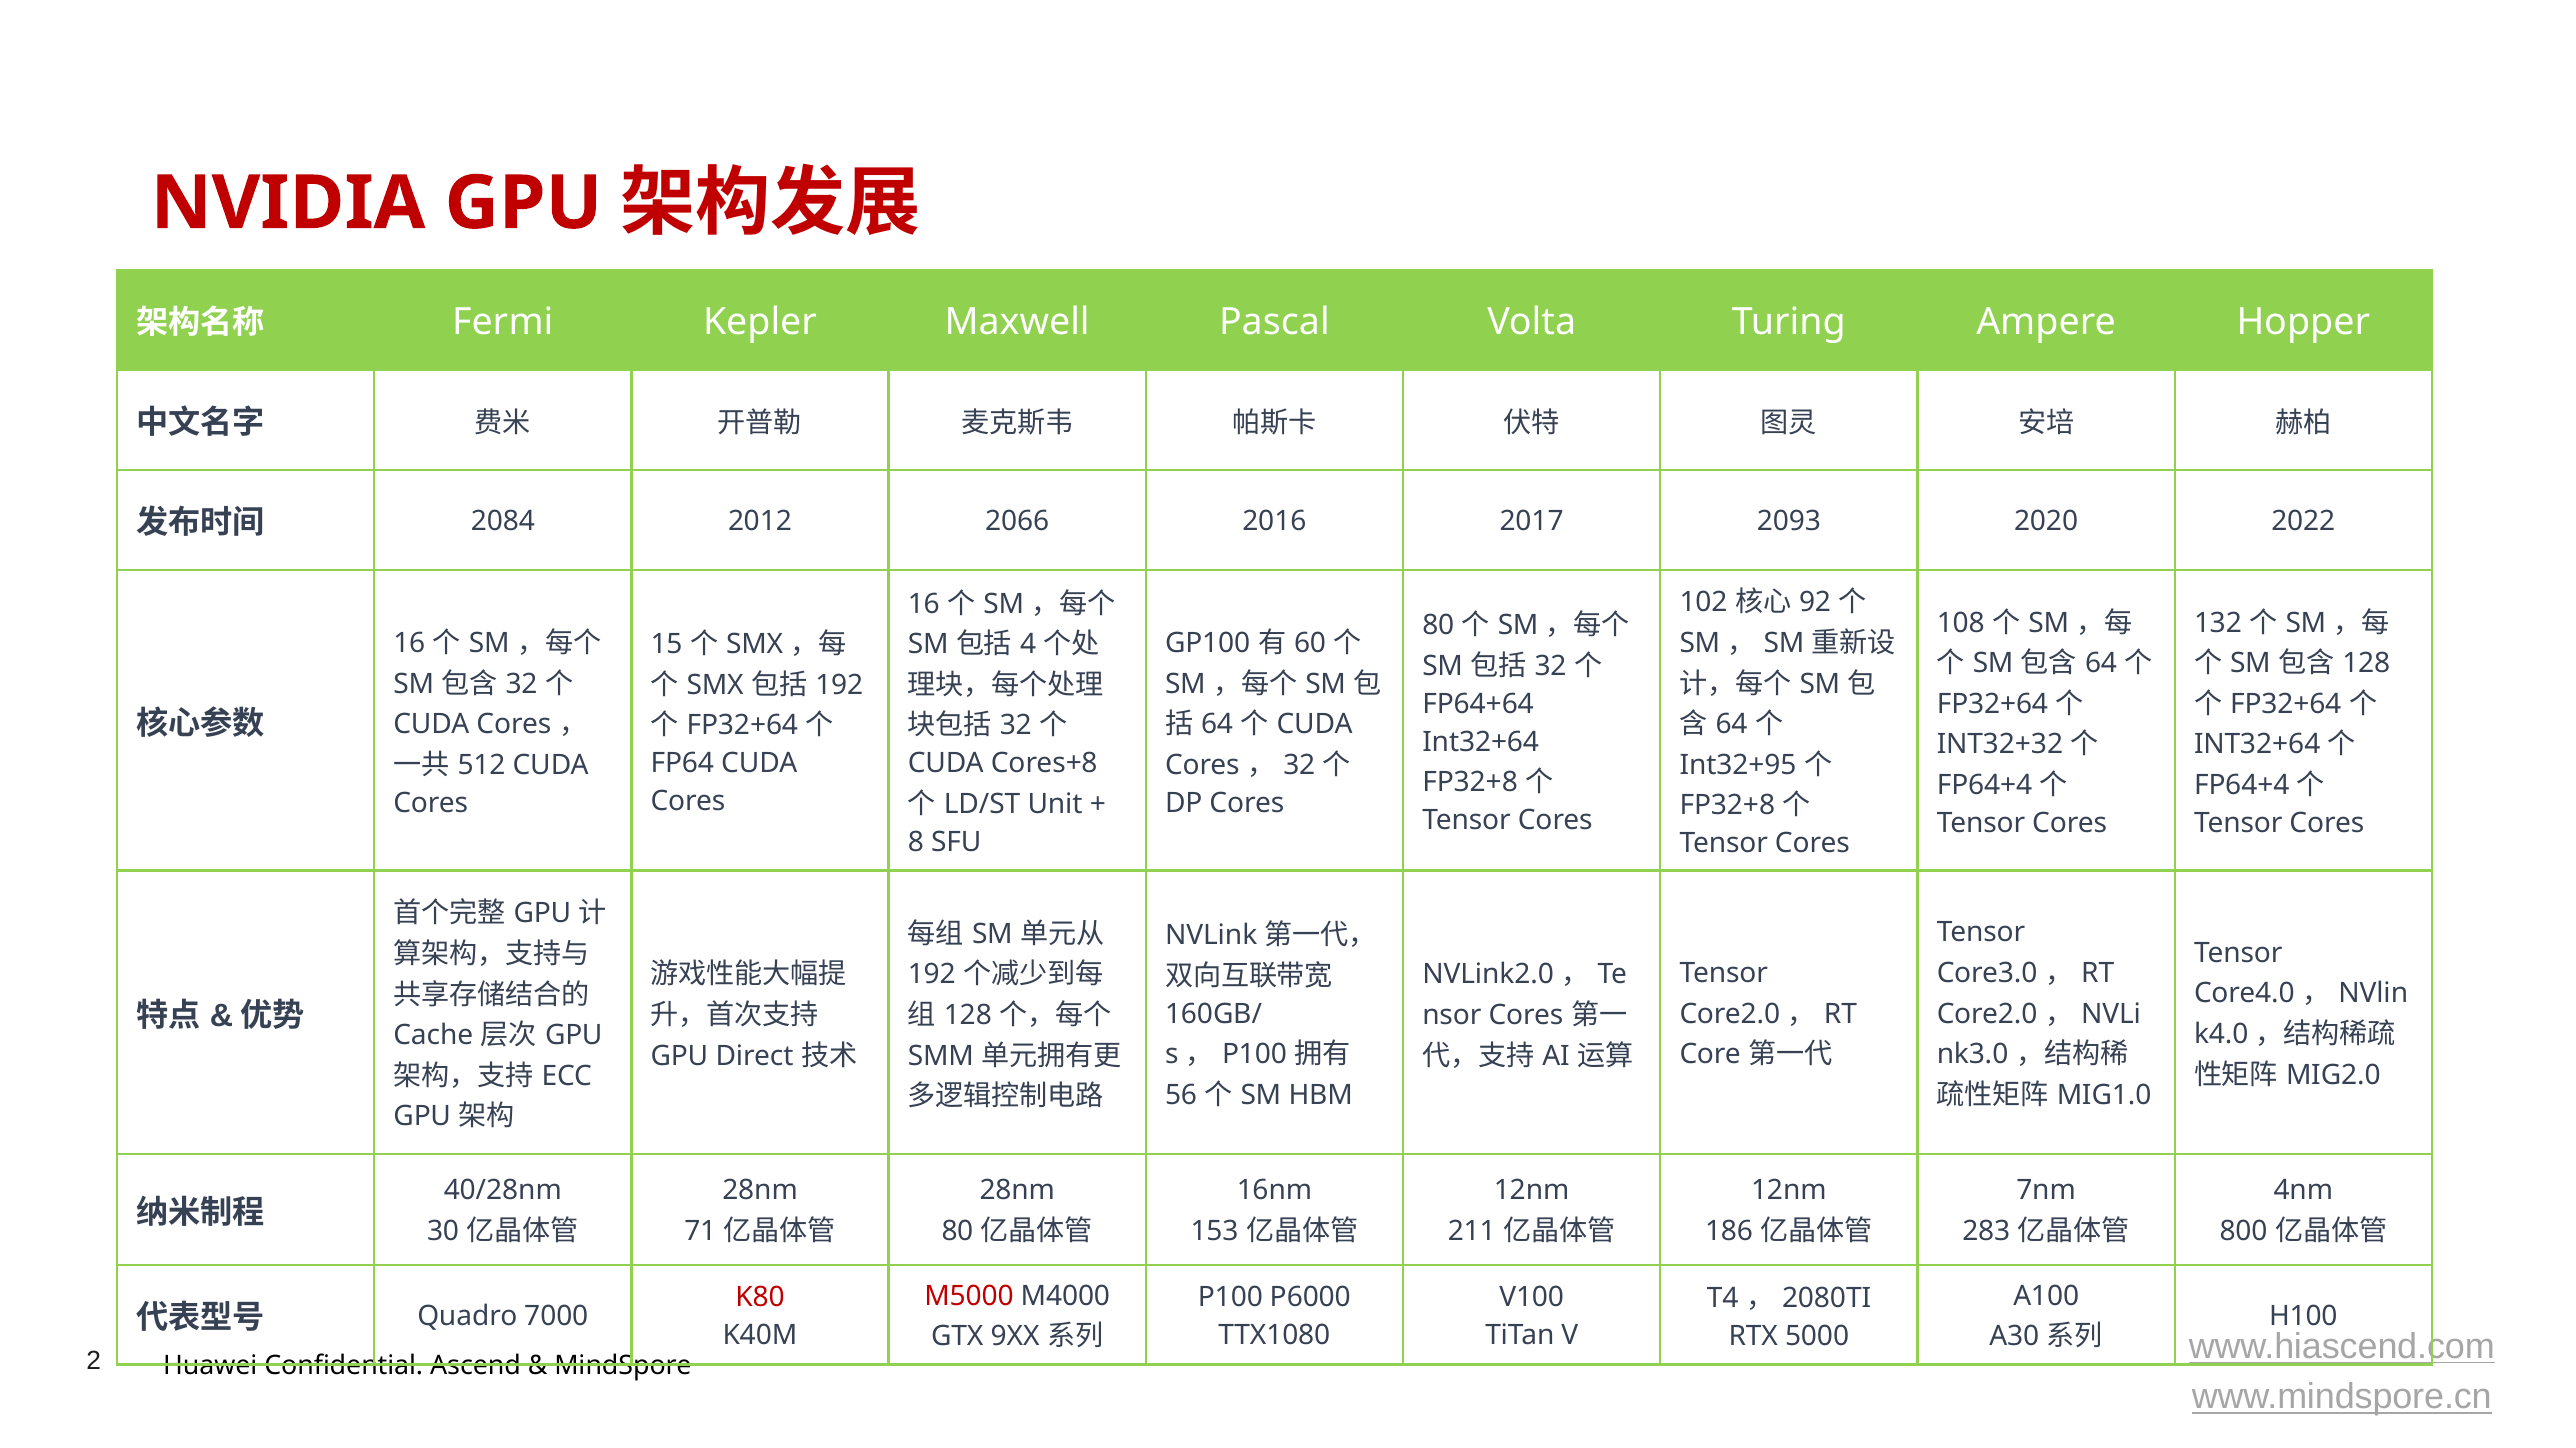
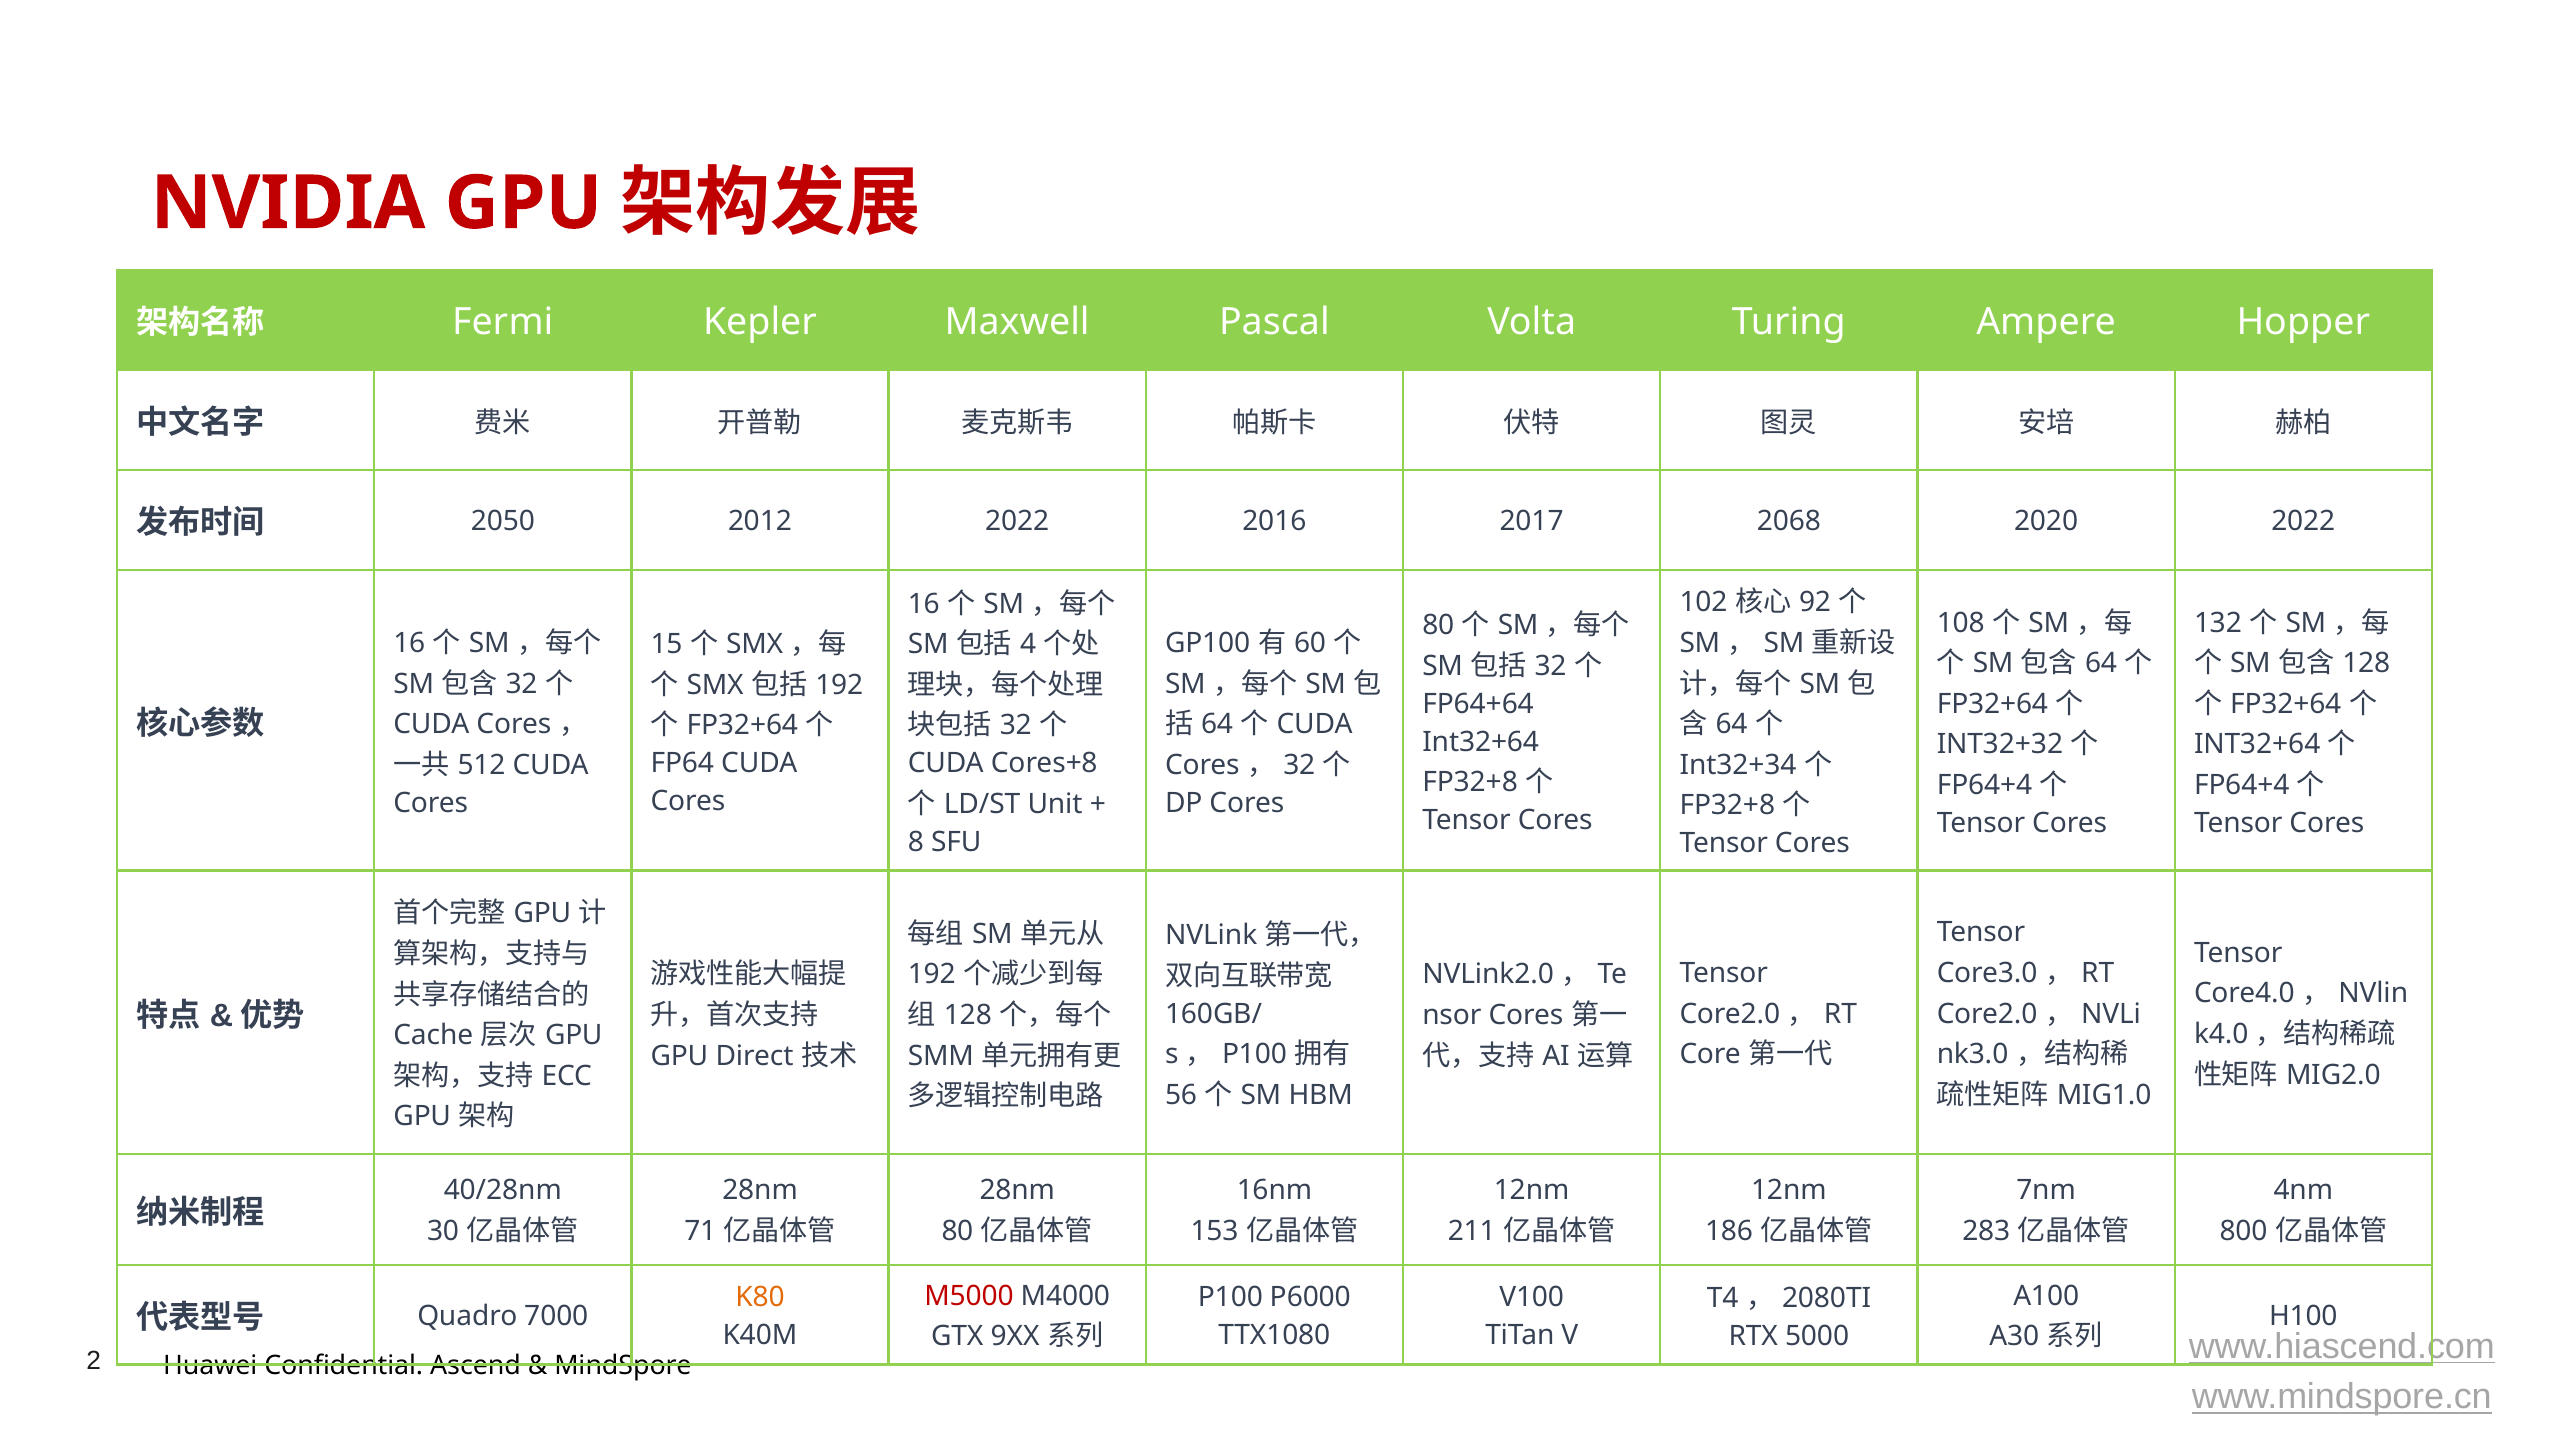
2084: 2084 -> 2050
2012 2066: 2066 -> 2022
2093: 2093 -> 2068
Int32+95: Int32+95 -> Int32+34
K80 colour: red -> orange
